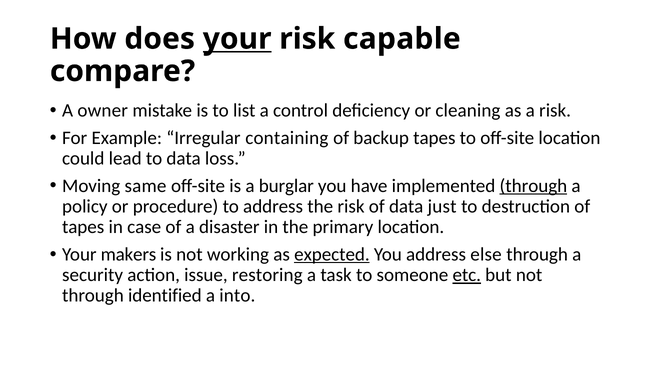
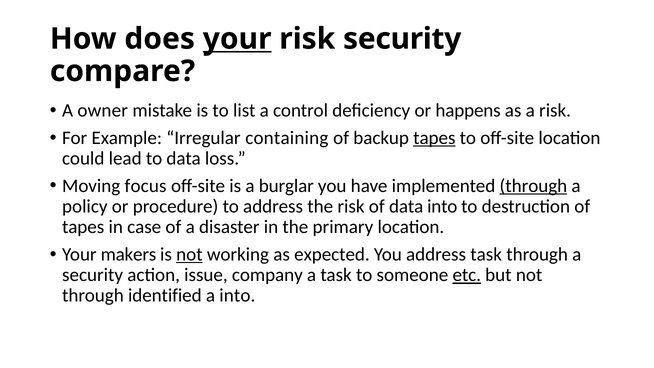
risk capable: capable -> security
cleaning: cleaning -> happens
tapes at (434, 138) underline: none -> present
same: same -> focus
data just: just -> into
not at (189, 254) underline: none -> present
expected underline: present -> none
address else: else -> task
restoring: restoring -> company
